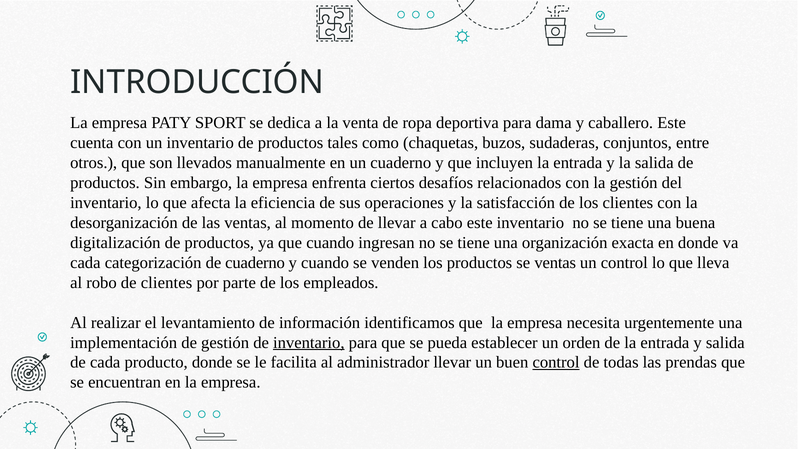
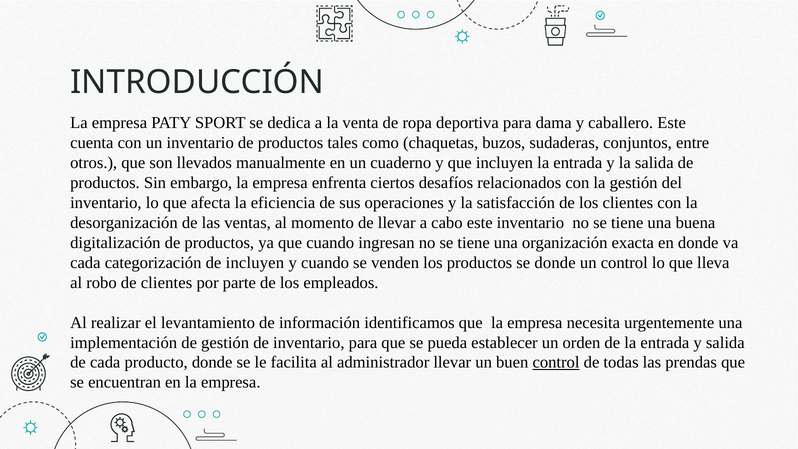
de cuaderno: cuaderno -> incluyen
se ventas: ventas -> donde
inventario at (309, 342) underline: present -> none
